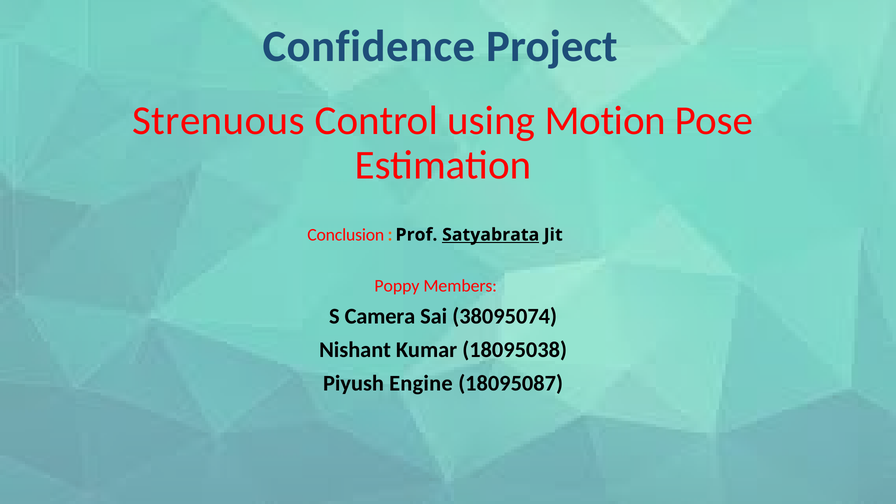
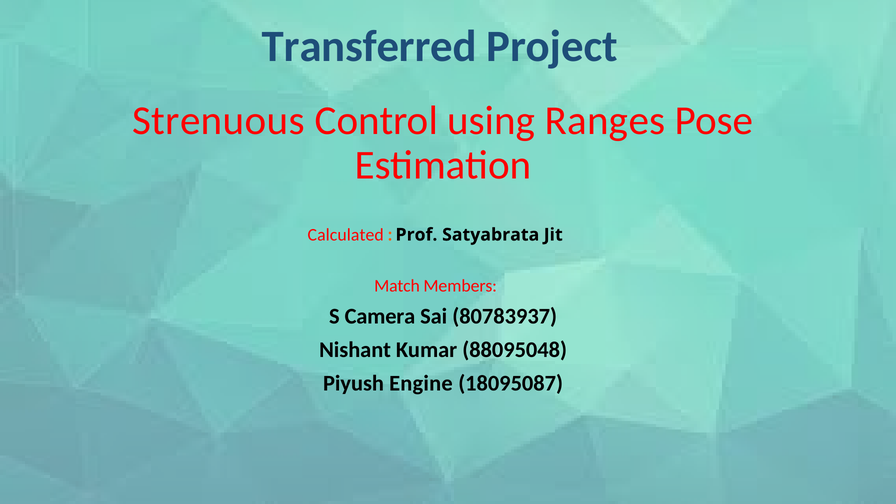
Confidence: Confidence -> Transferred
Motion: Motion -> Ranges
Conclusion: Conclusion -> Calculated
Satyabrata underline: present -> none
Poppy: Poppy -> Match
38095074: 38095074 -> 80783937
18095038: 18095038 -> 88095048
